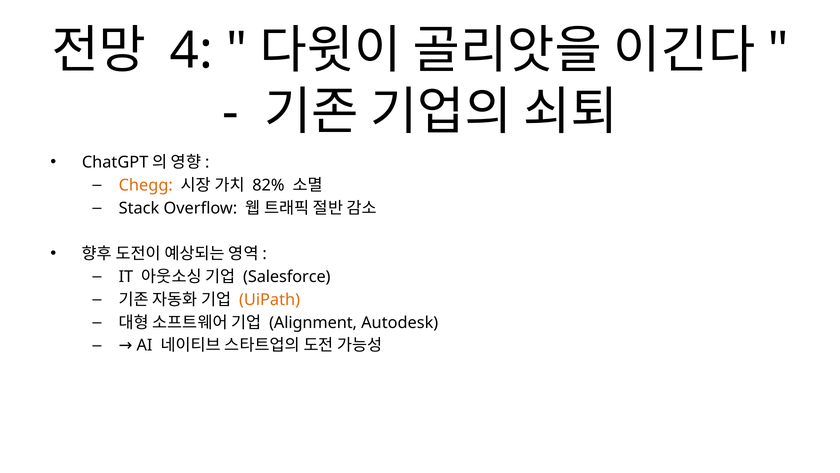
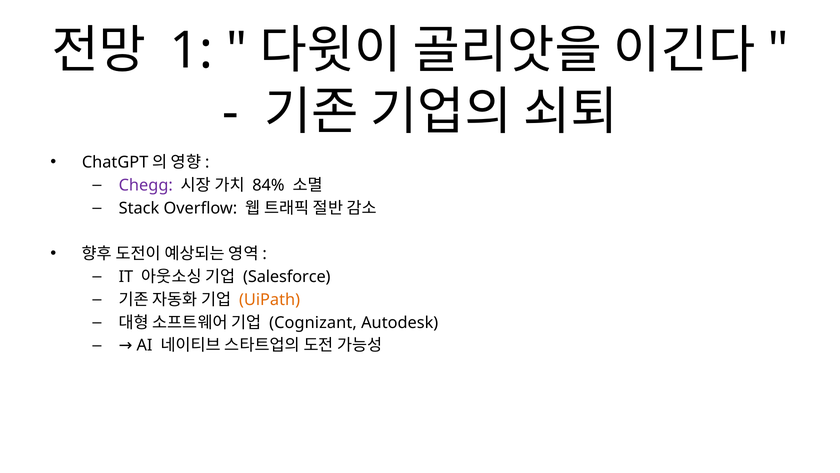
4: 4 -> 1
Chegg colour: orange -> purple
82%: 82% -> 84%
Alignment: Alignment -> Cognizant
